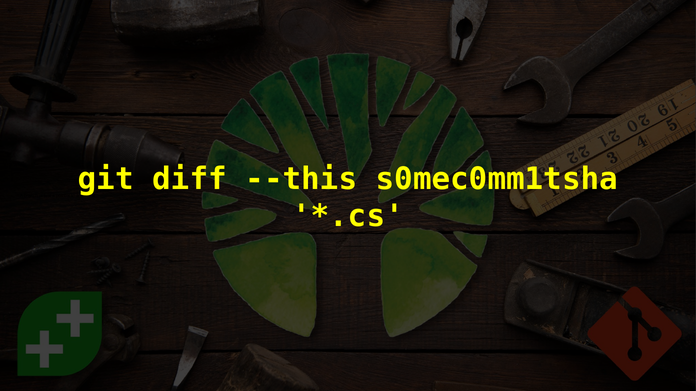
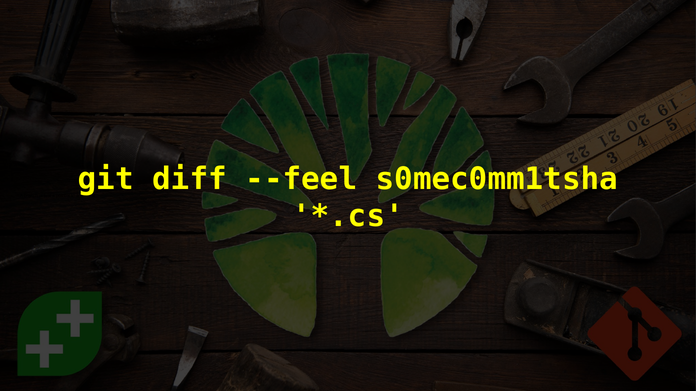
--this: --this -> --feel
